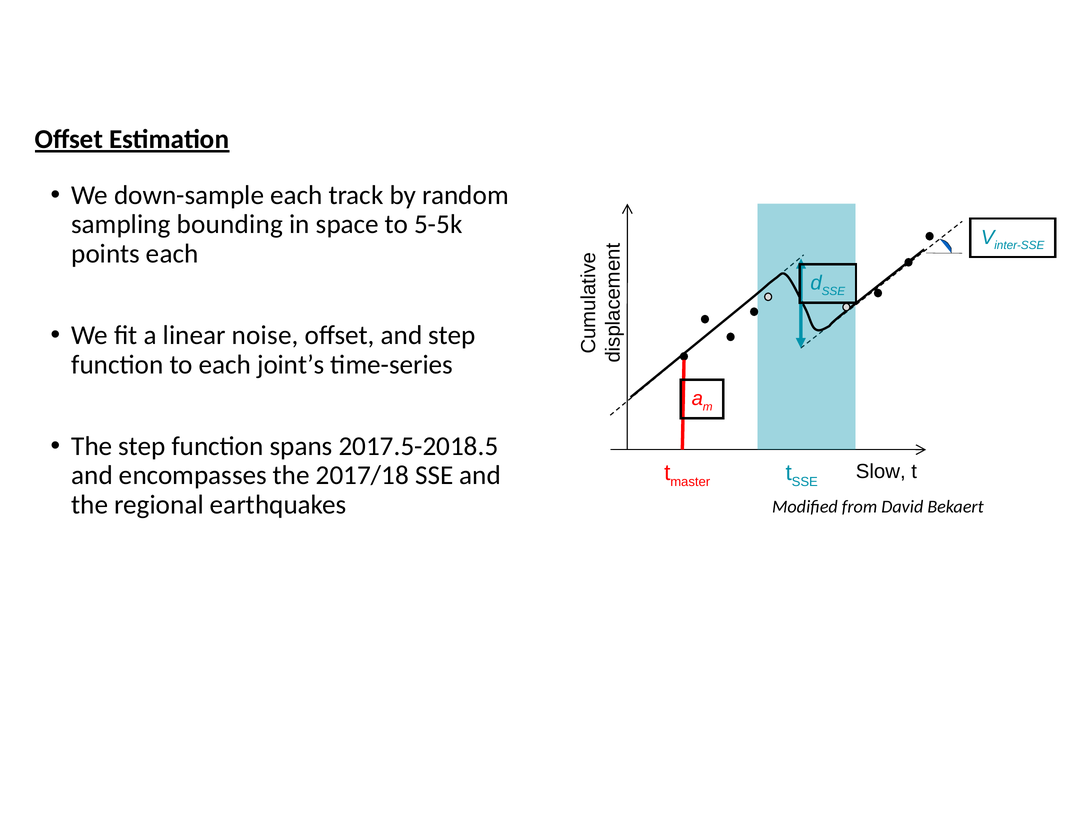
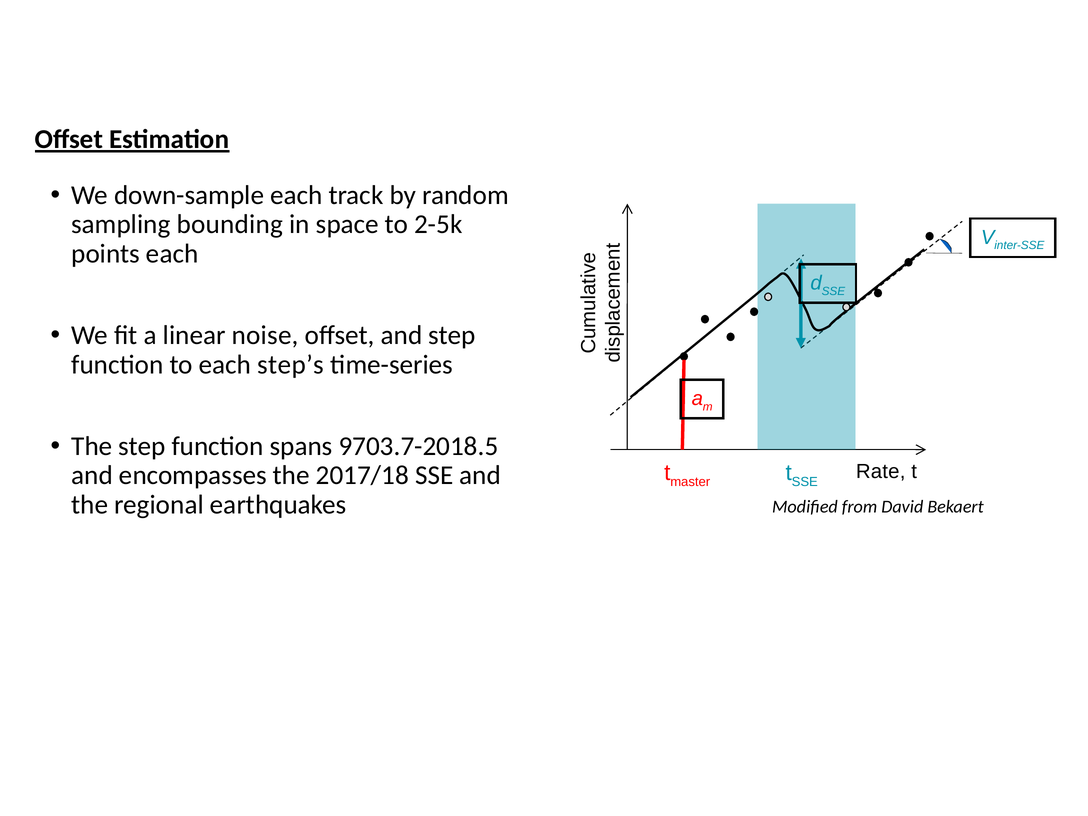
5-5k: 5-5k -> 2-5k
joint’s: joint’s -> step’s
2017.5-2018.5: 2017.5-2018.5 -> 9703.7-2018.5
Slow: Slow -> Rate
